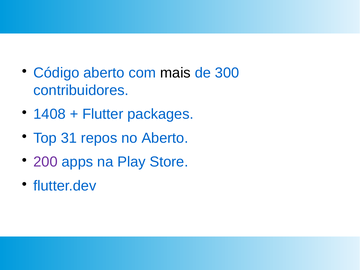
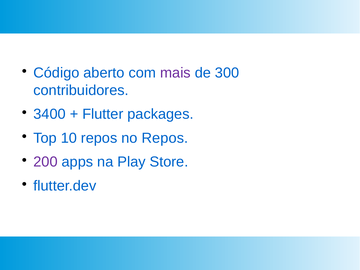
mais colour: black -> purple
1408: 1408 -> 3400
31: 31 -> 10
no Aberto: Aberto -> Repos
